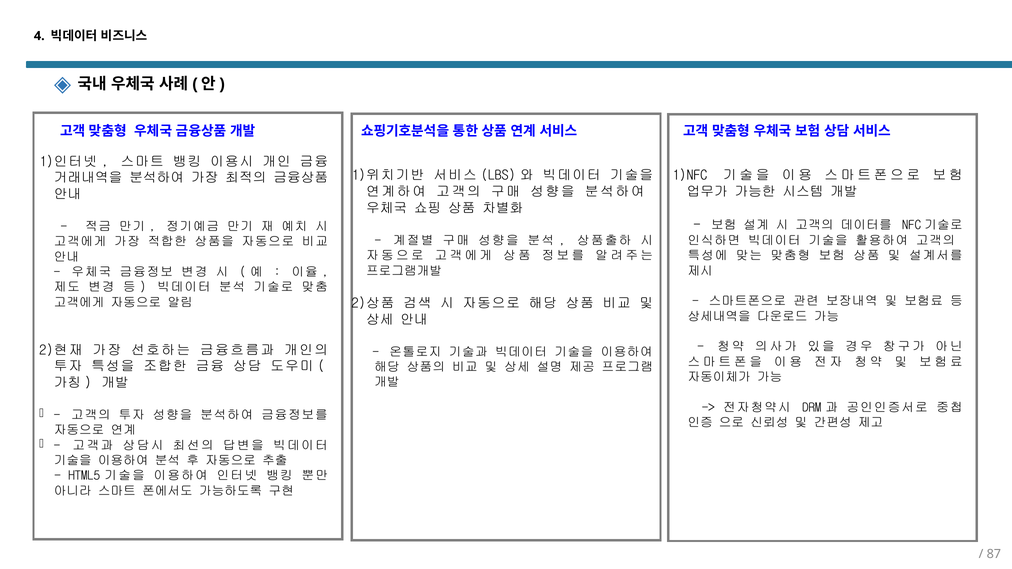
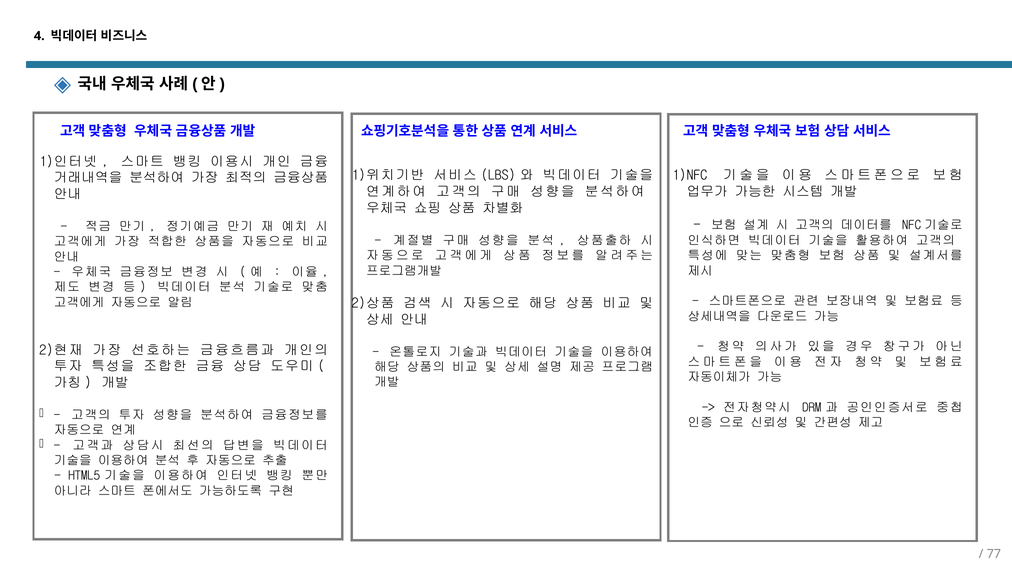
87: 87 -> 77
